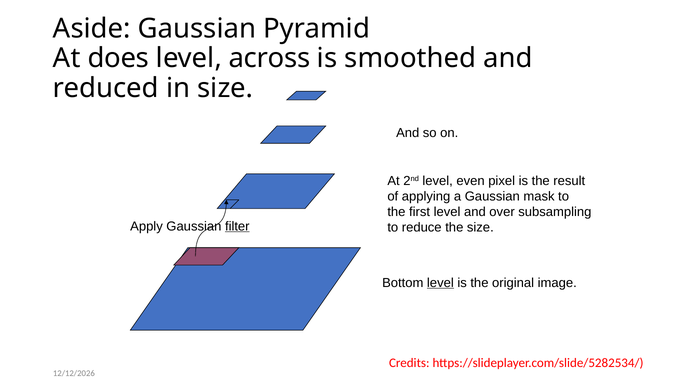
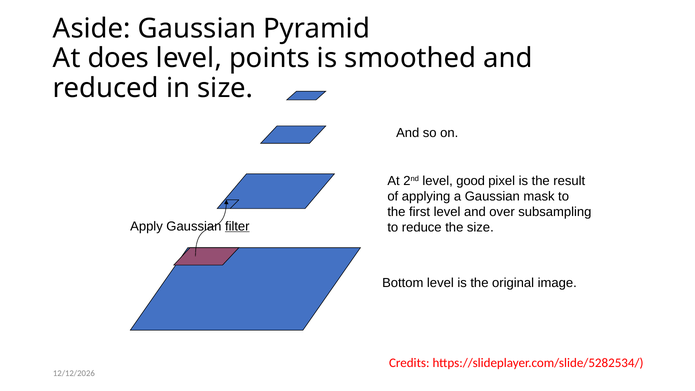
across: across -> points
even: even -> good
level at (440, 283) underline: present -> none
